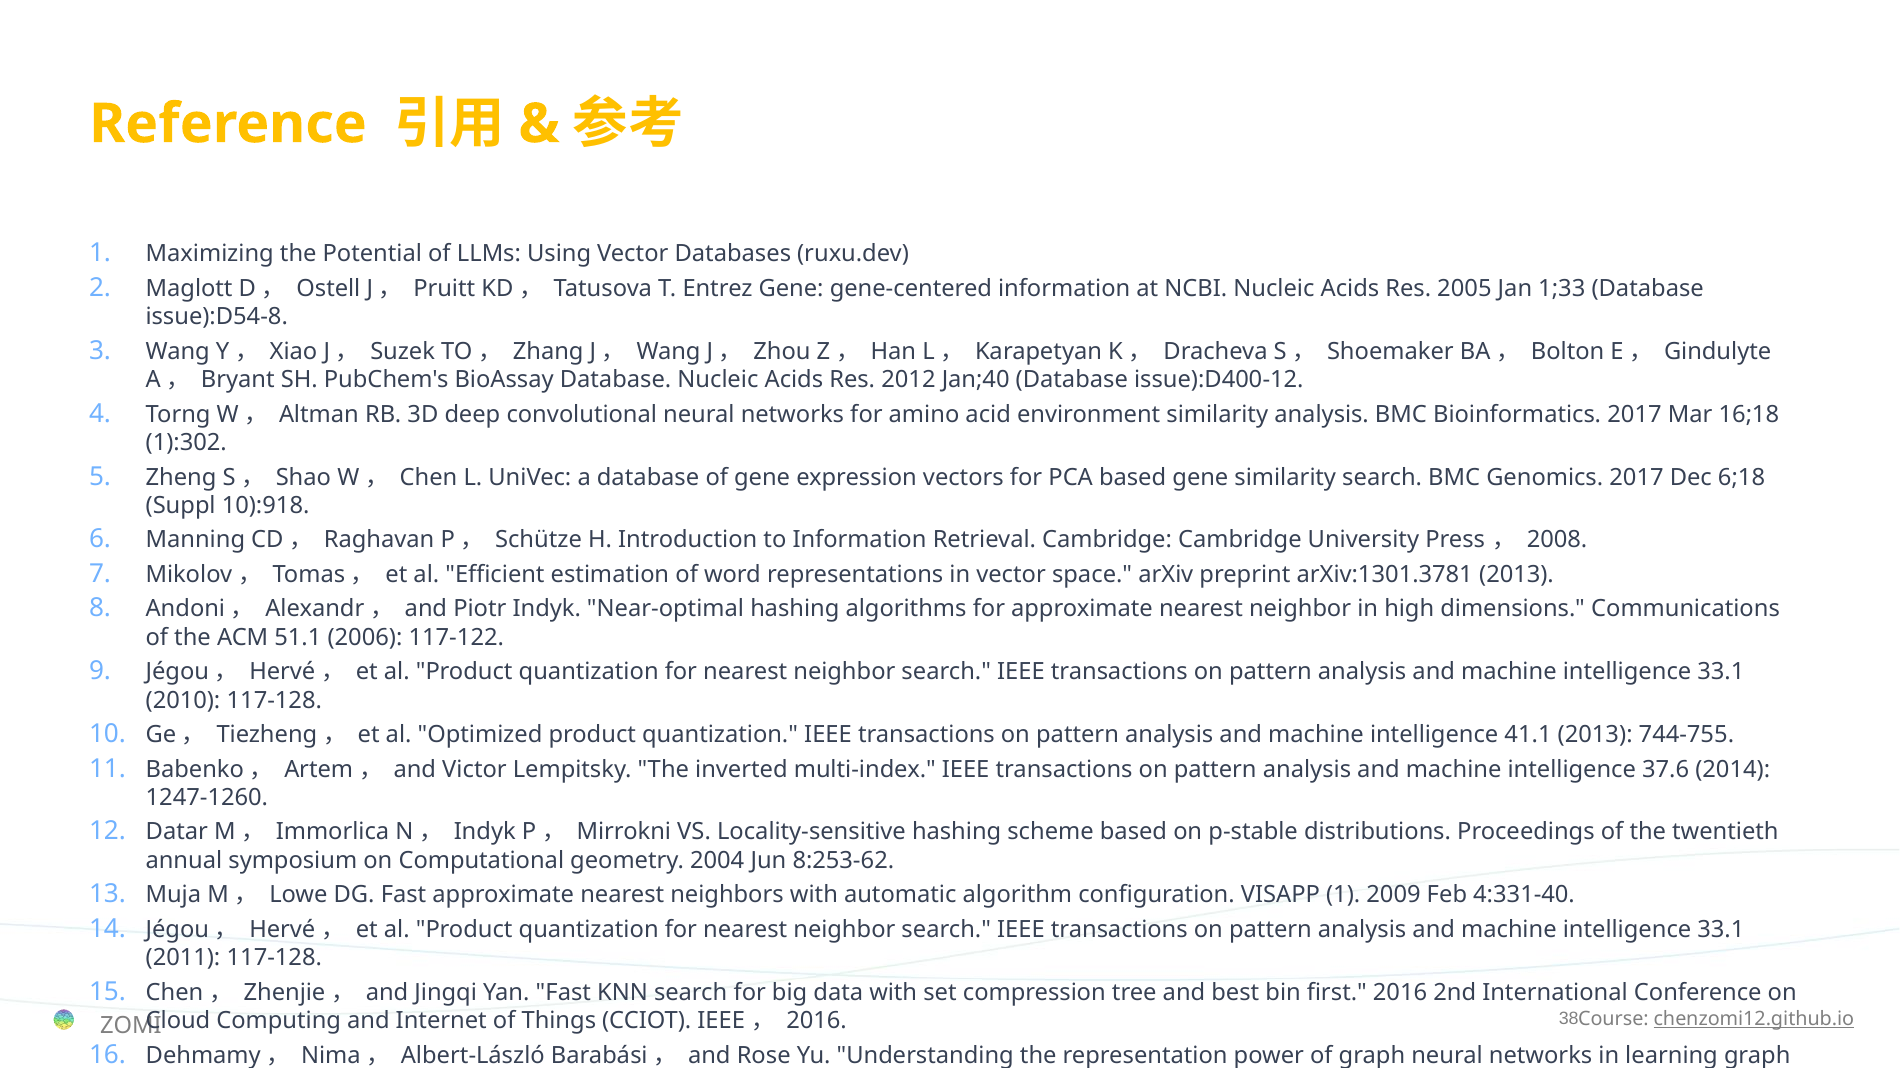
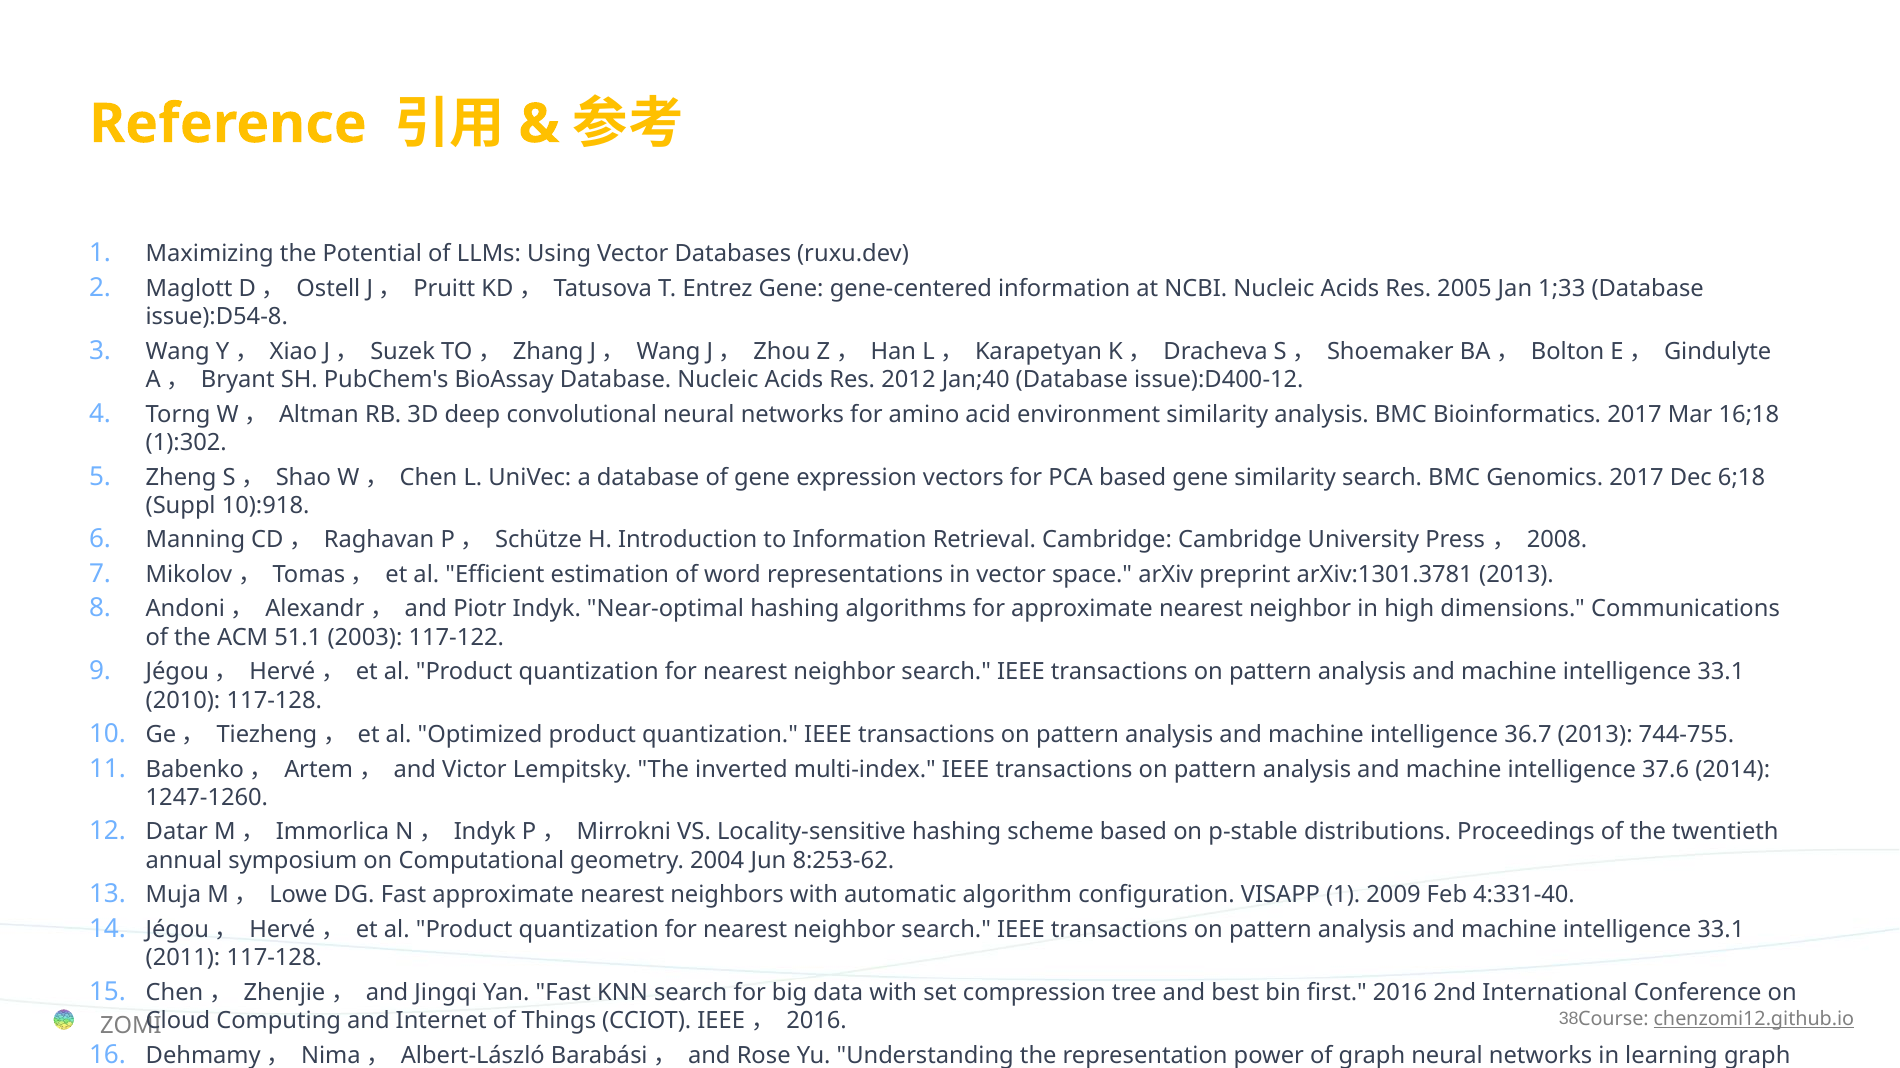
2006: 2006 -> 2003
41.1: 41.1 -> 36.7
